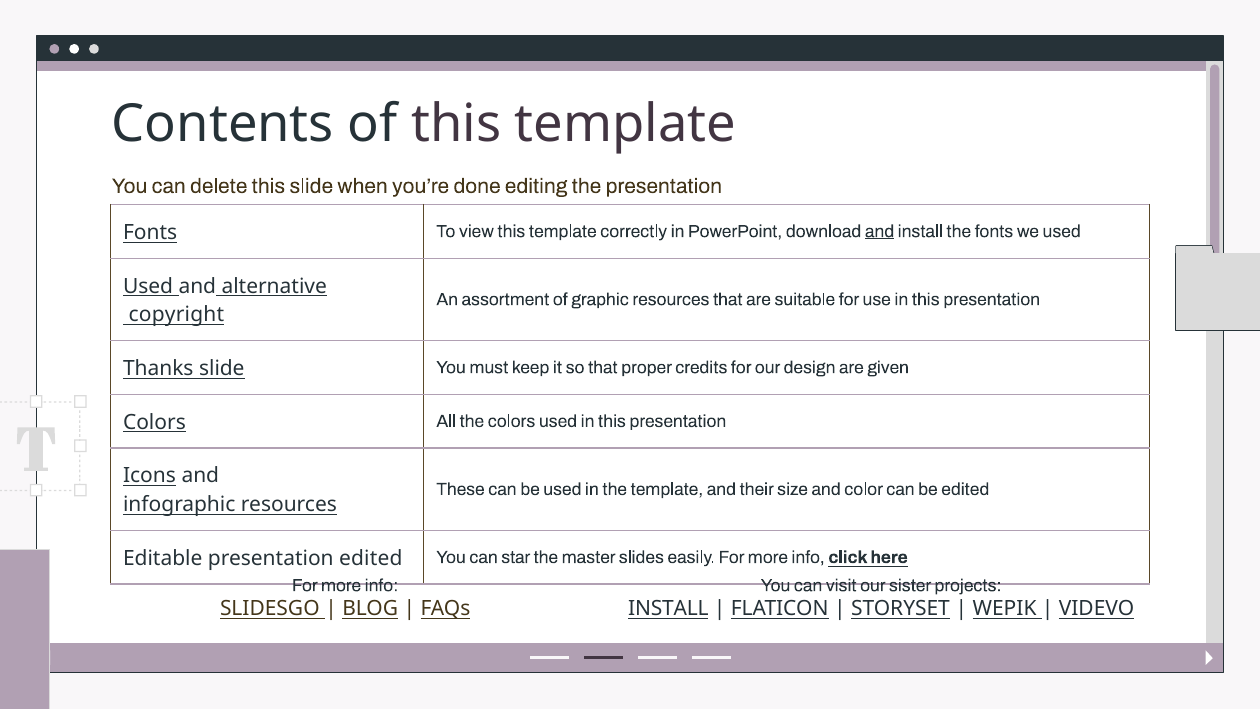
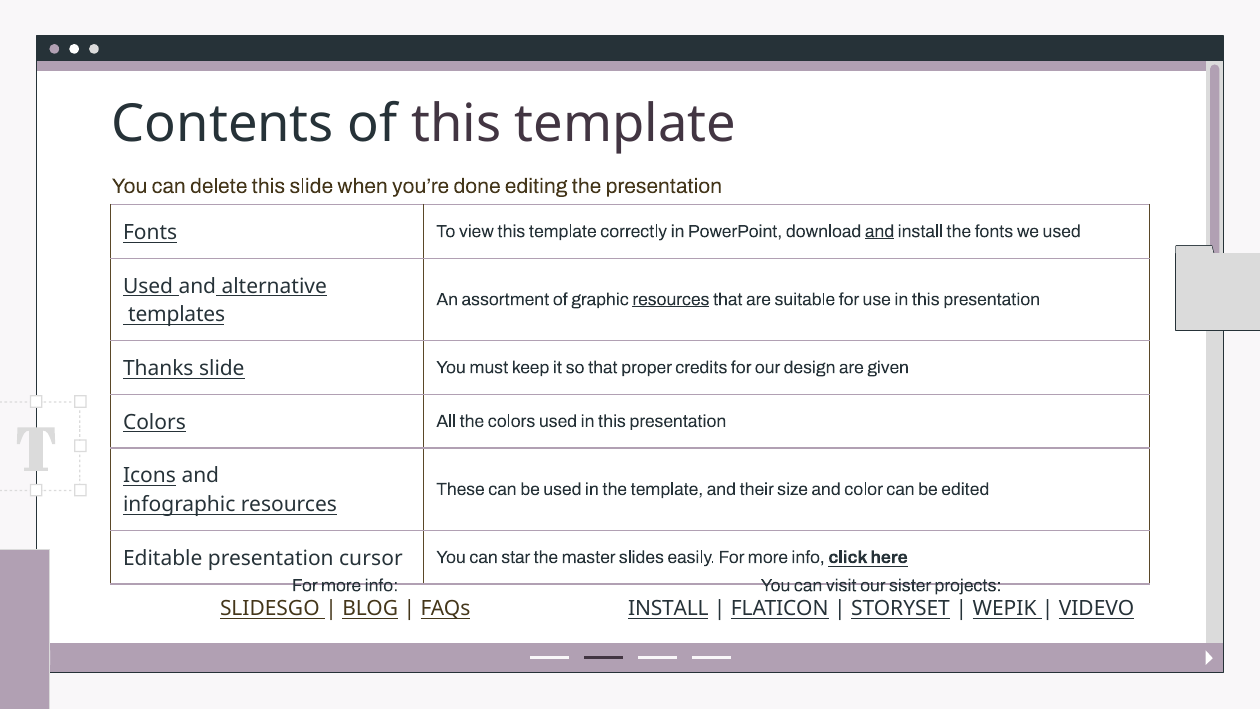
resources at (671, 299) underline: none -> present
copyright: copyright -> templates
presentation edited: edited -> cursor
